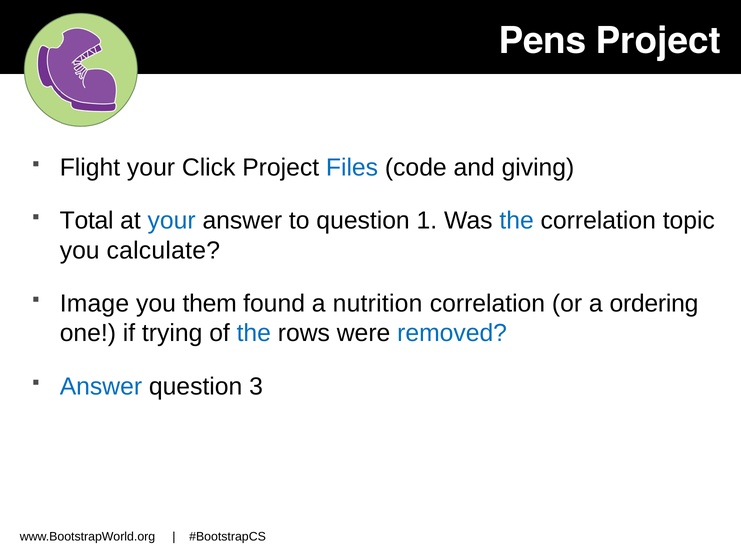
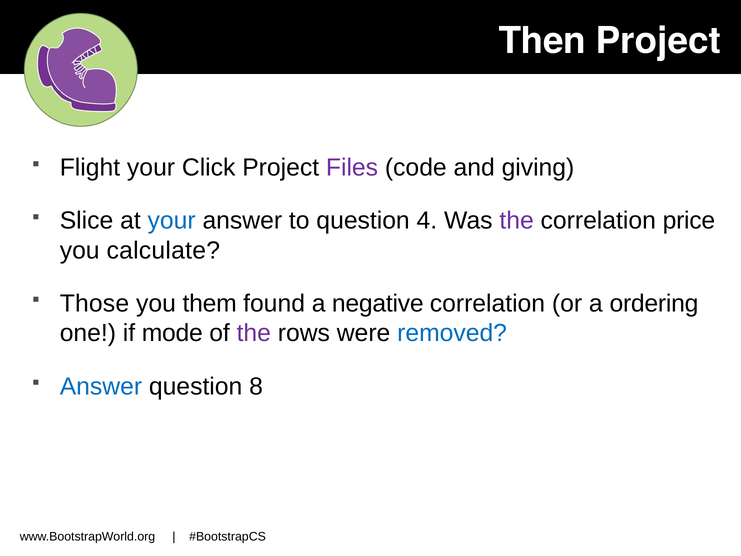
Pens: Pens -> Then
Files colour: blue -> purple
Total: Total -> Slice
1: 1 -> 4
the at (517, 221) colour: blue -> purple
topic: topic -> price
Image: Image -> Those
nutrition: nutrition -> negative
trying: trying -> mode
the at (254, 333) colour: blue -> purple
3: 3 -> 8
